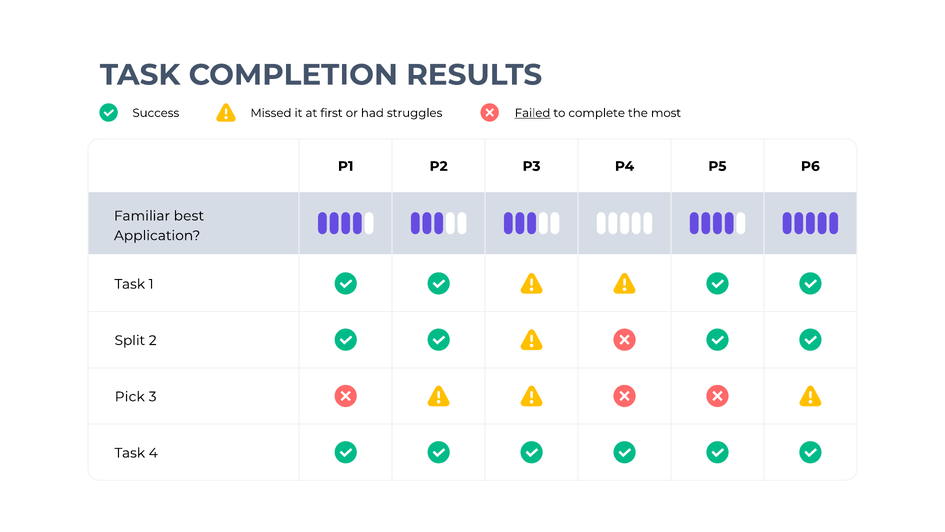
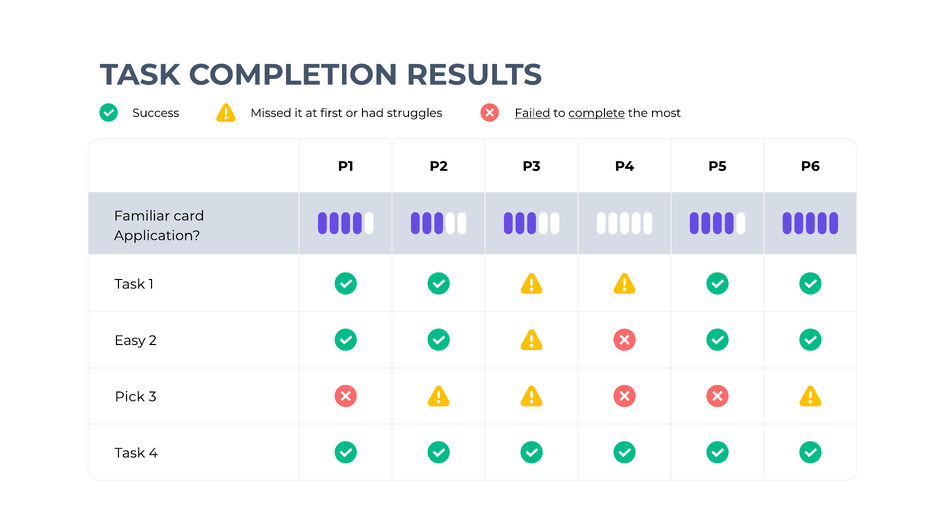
complete underline: none -> present
best: best -> card
Split: Split -> Easy
